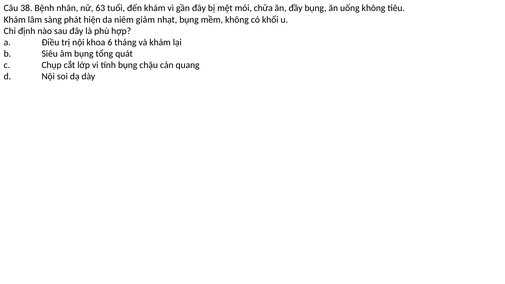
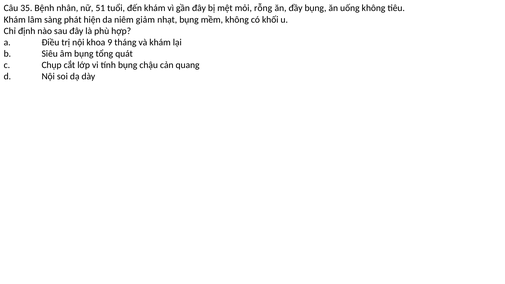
38: 38 -> 35
63: 63 -> 51
chữa: chữa -> rỗng
6: 6 -> 9
